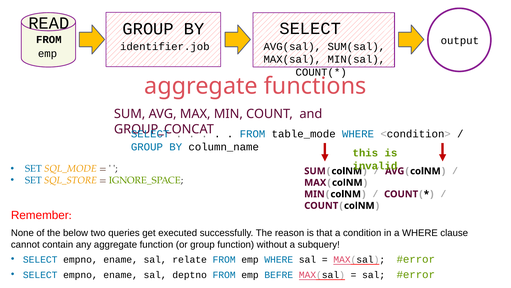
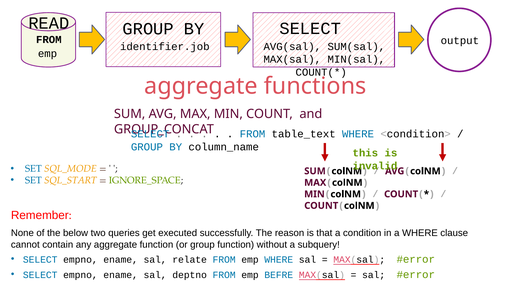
table_mode: table_mode -> table_text
SQL_STORE: SQL_STORE -> SQL_START
